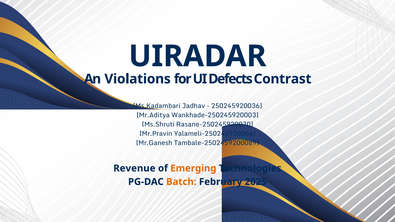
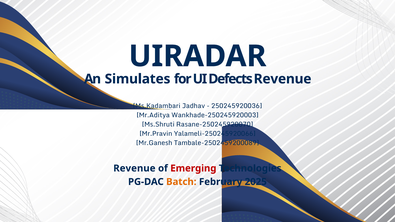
Violations: Violations -> Simulates
Contrast at (283, 79): Contrast -> Revenue
Emerging colour: orange -> red
